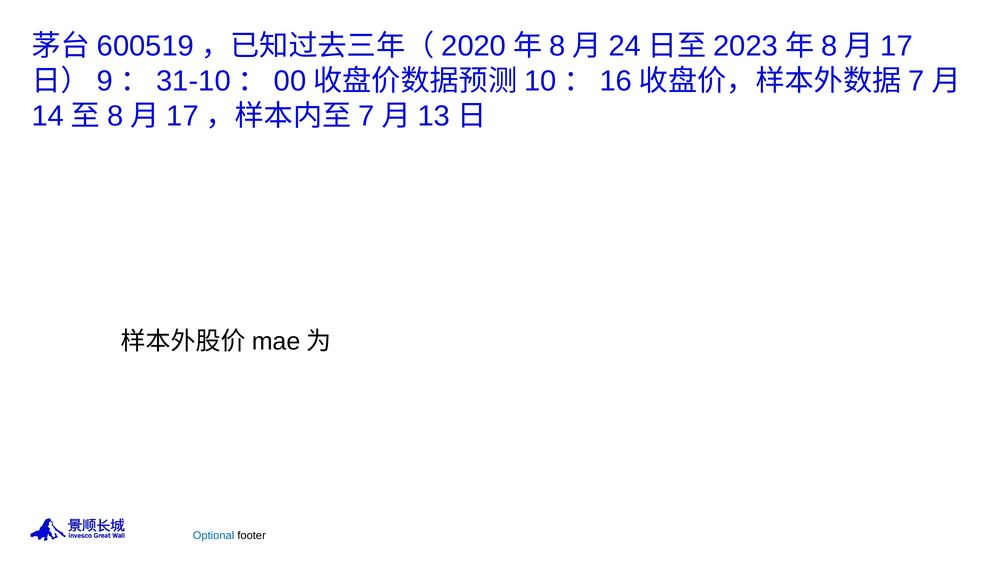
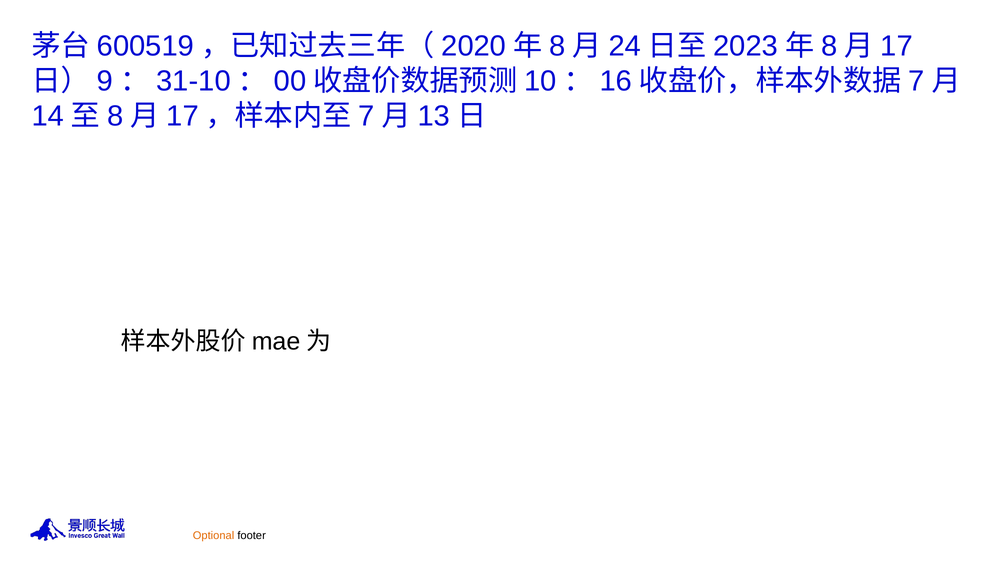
Optional colour: blue -> orange
